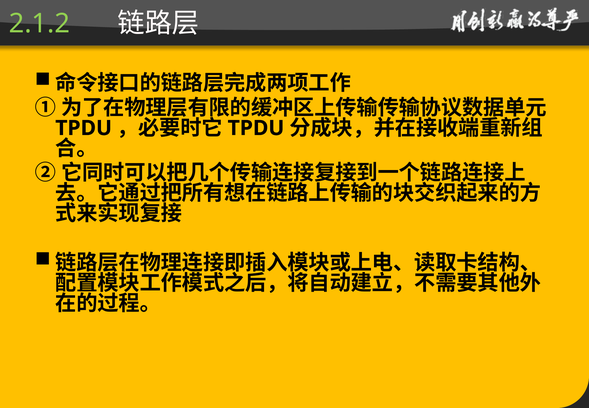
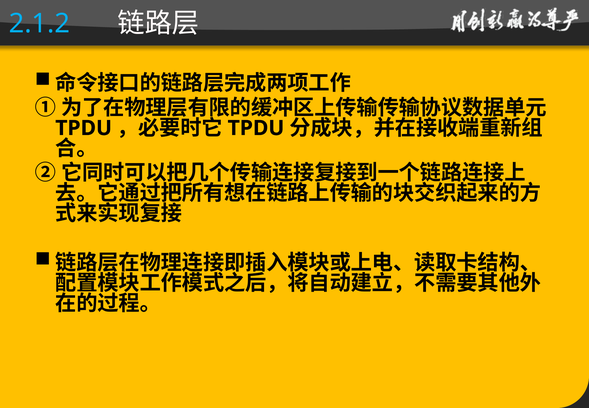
2.1.2 colour: light green -> light blue
